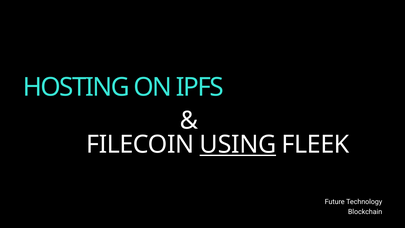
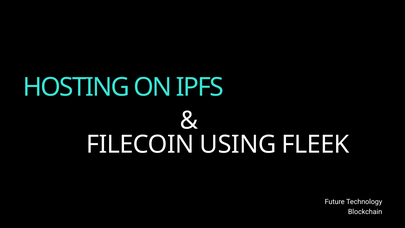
USING underline: present -> none
